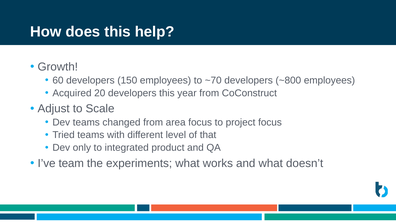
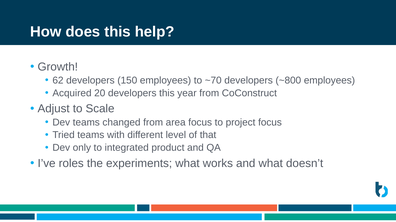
60: 60 -> 62
team: team -> roles
